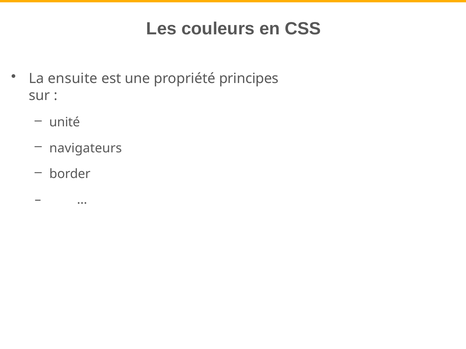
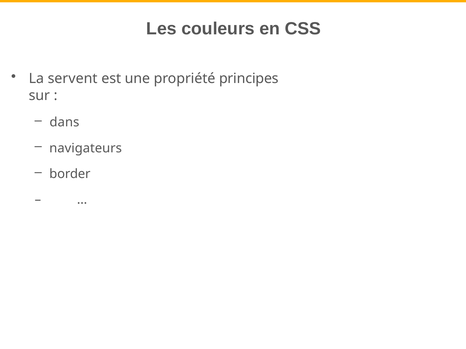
ensuite: ensuite -> servent
unité: unité -> dans
